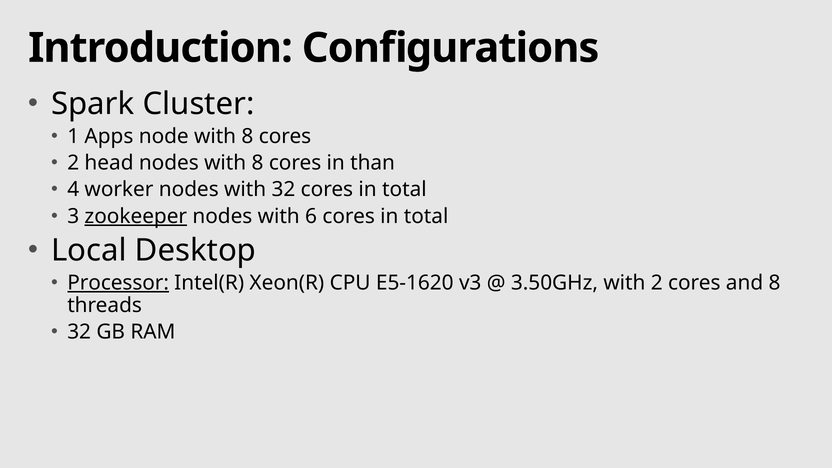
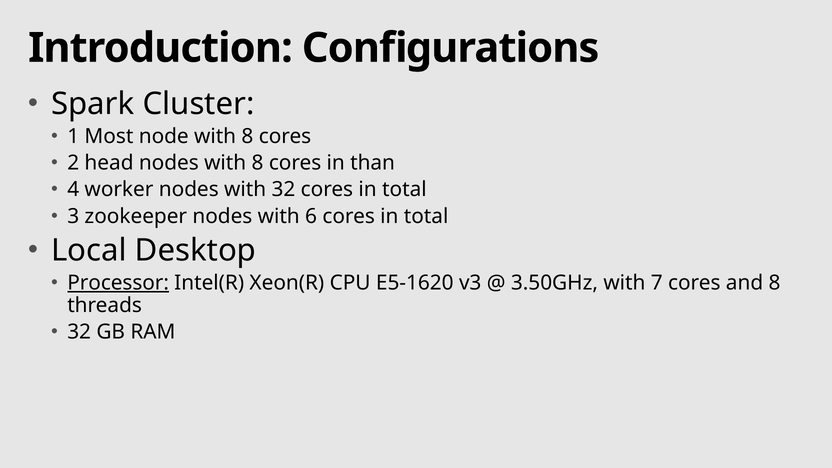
Apps: Apps -> Most
zookeeper underline: present -> none
with 2: 2 -> 7
